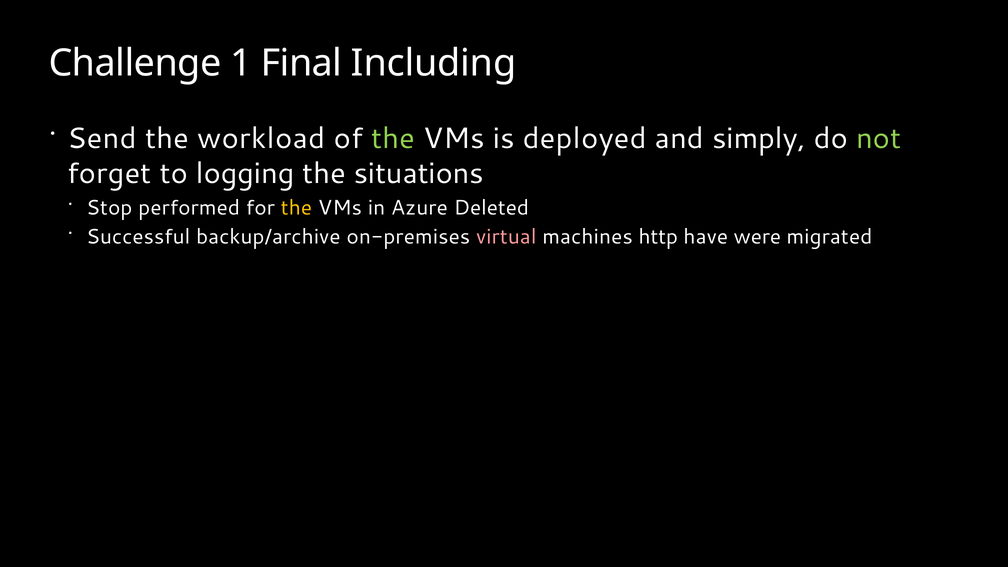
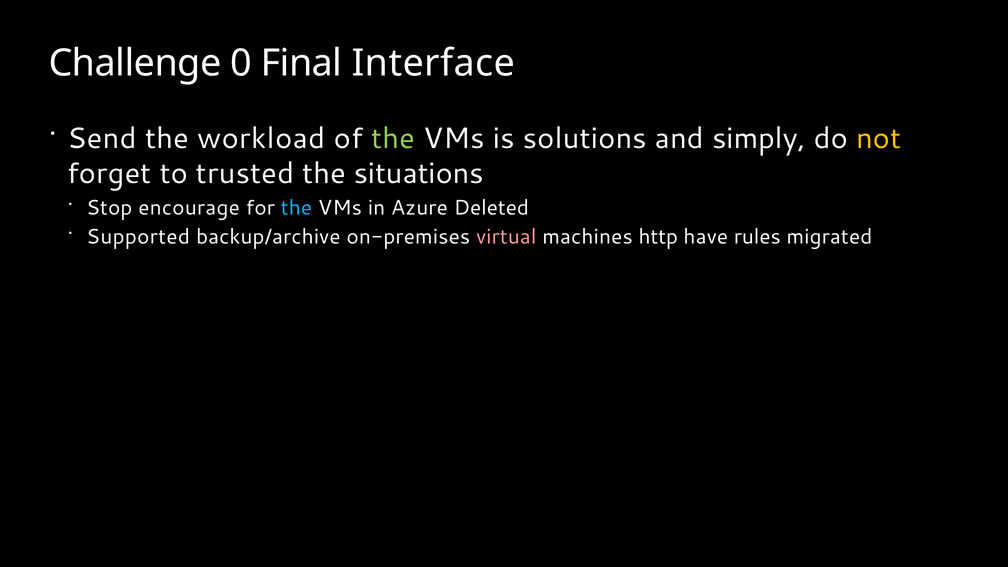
1: 1 -> 0
Including: Including -> Interface
deployed: deployed -> solutions
not colour: light green -> yellow
logging: logging -> trusted
performed: performed -> encourage
the at (296, 208) colour: yellow -> light blue
Successful: Successful -> Supported
were: were -> rules
